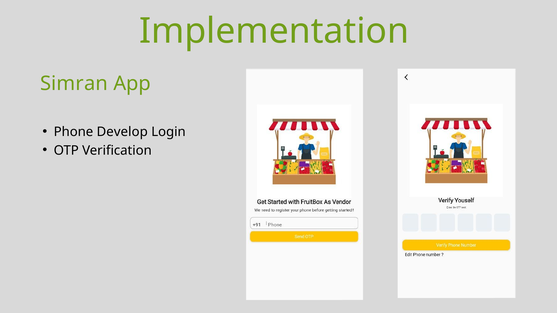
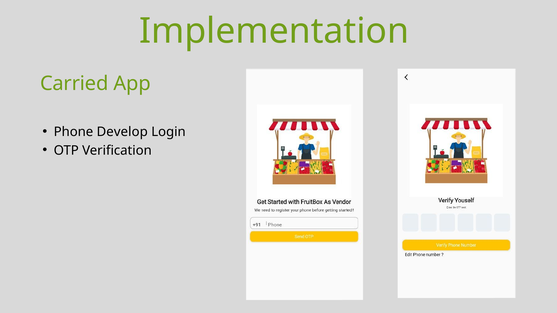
Simran: Simran -> Carried
